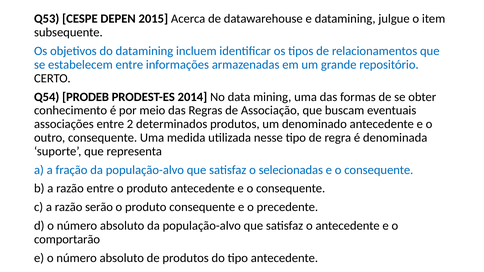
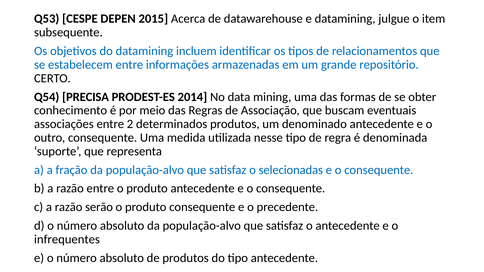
PRODEB: PRODEB -> PRECISA
comportarão: comportarão -> infrequentes
